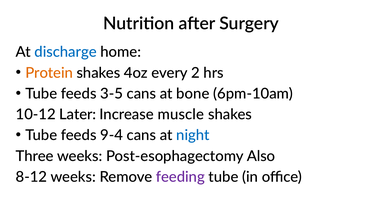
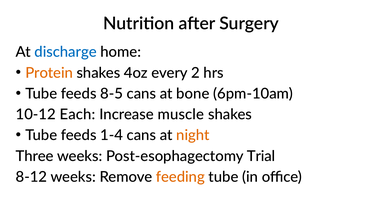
3-5: 3-5 -> 8-5
Later: Later -> Each
9-4: 9-4 -> 1-4
night colour: blue -> orange
Also: Also -> Trial
feeding colour: purple -> orange
